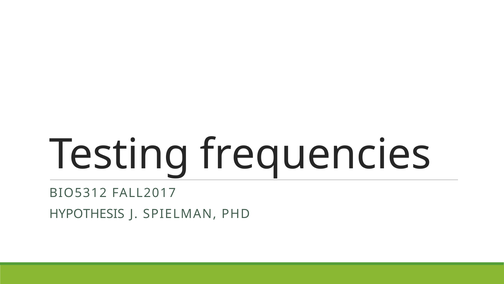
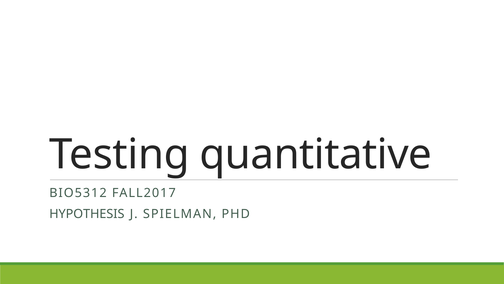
frequencies: frequencies -> quantitative
